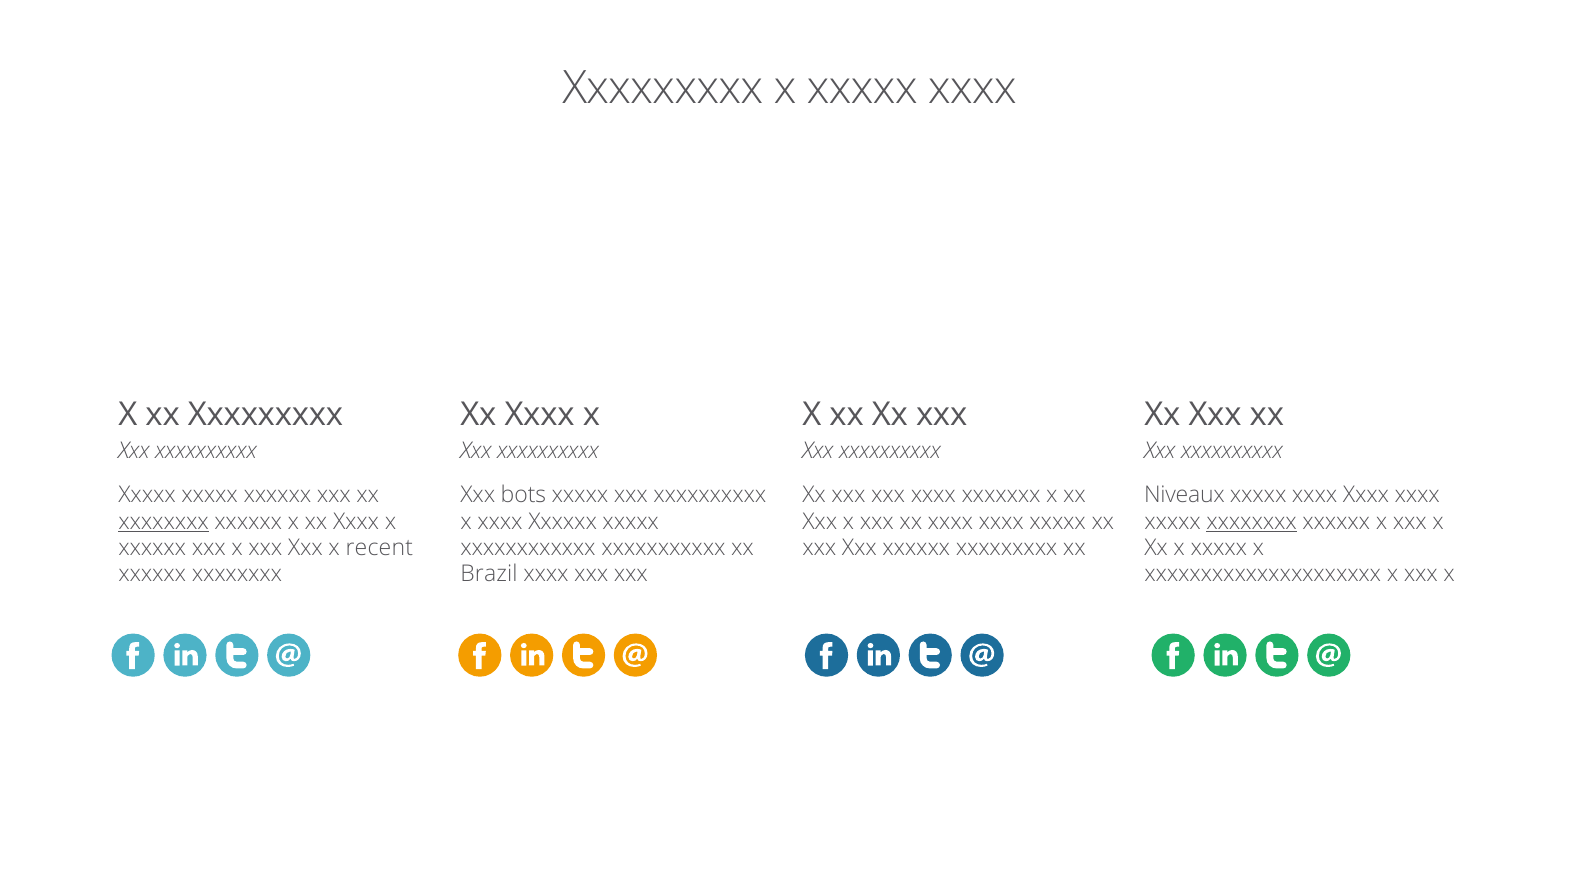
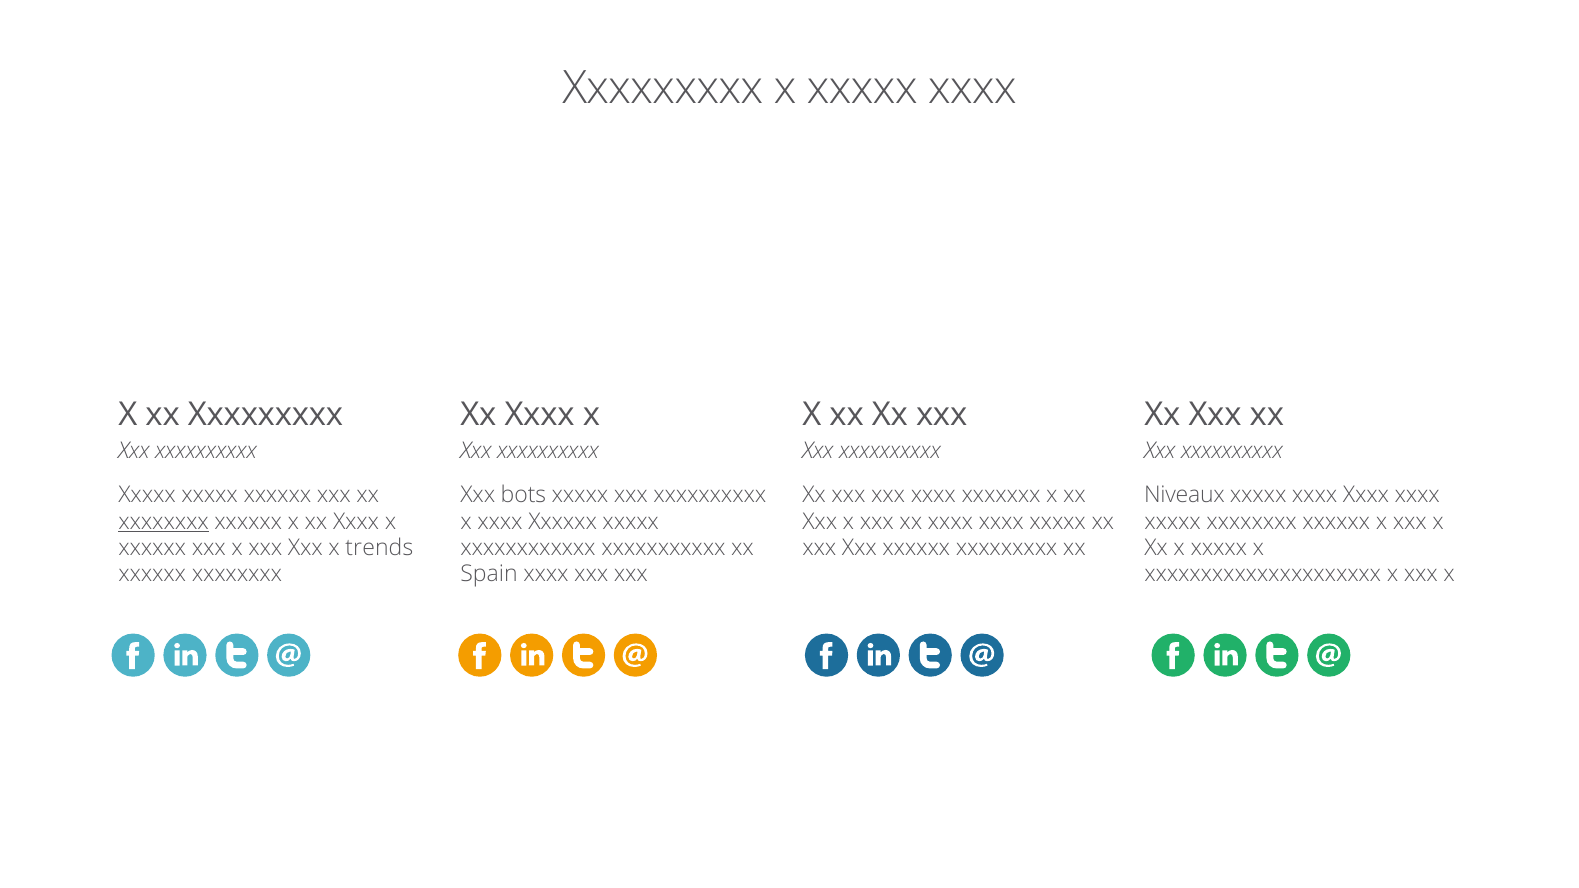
xxxxxxxx at (1252, 522) underline: present -> none
recent: recent -> trends
Brazil: Brazil -> Spain
